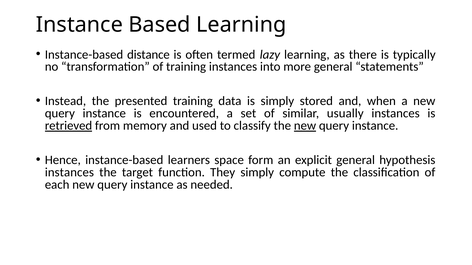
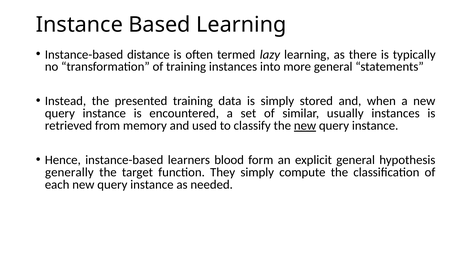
retrieved underline: present -> none
space: space -> blood
instances at (69, 173): instances -> generally
